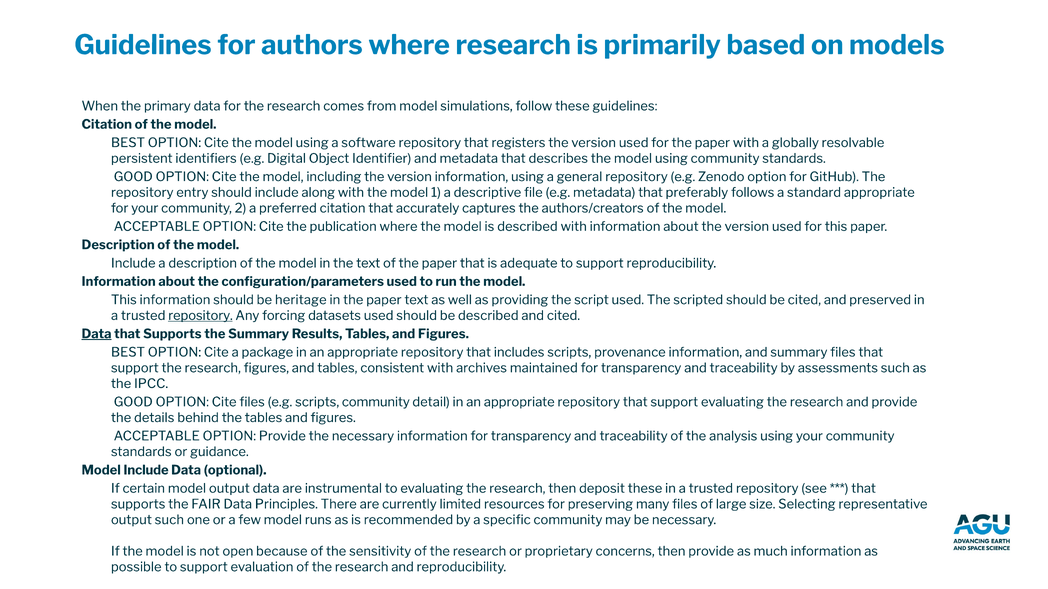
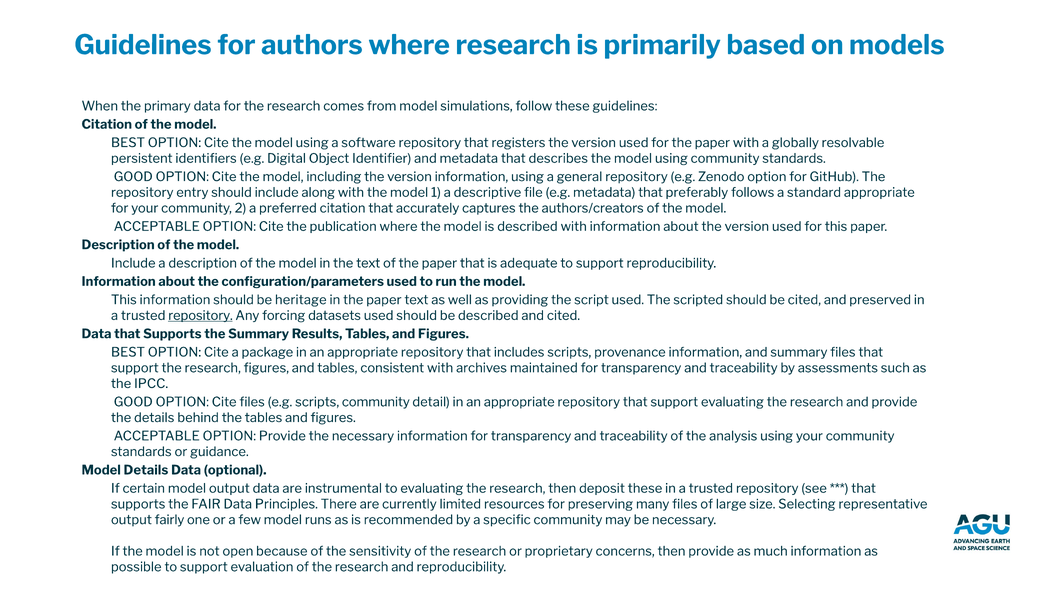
Data at (96, 334) underline: present -> none
Include at (146, 470): Include -> Details
output such: such -> fairly
